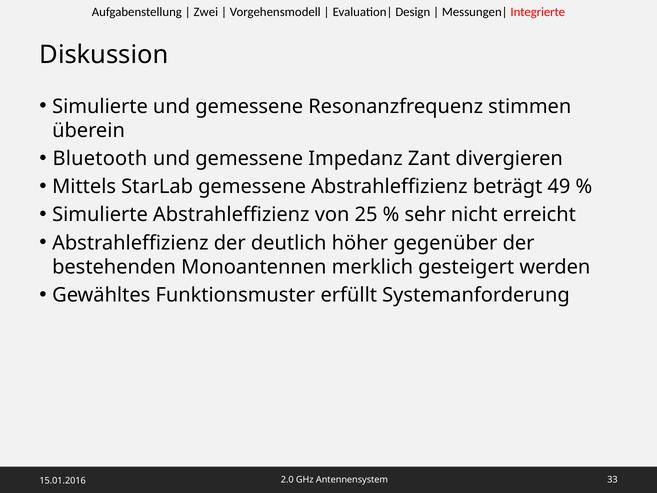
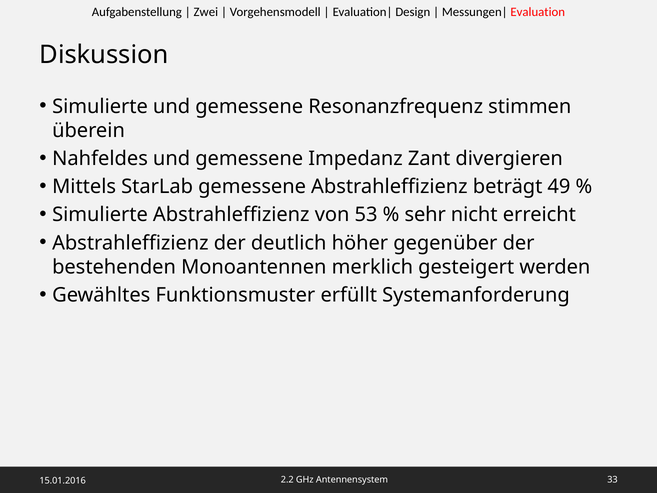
Integrierte: Integrierte -> Evaluation
Bluetooth: Bluetooth -> Nahfeldes
25: 25 -> 53
2.0: 2.0 -> 2.2
